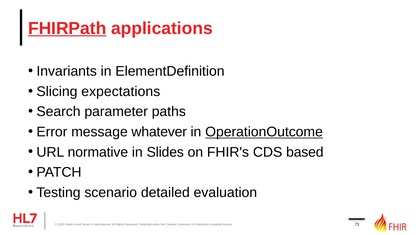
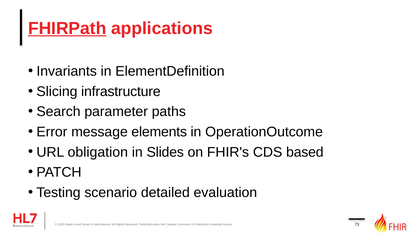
expectations: expectations -> infrastructure
whatever: whatever -> elements
OperationOutcome underline: present -> none
normative: normative -> obligation
